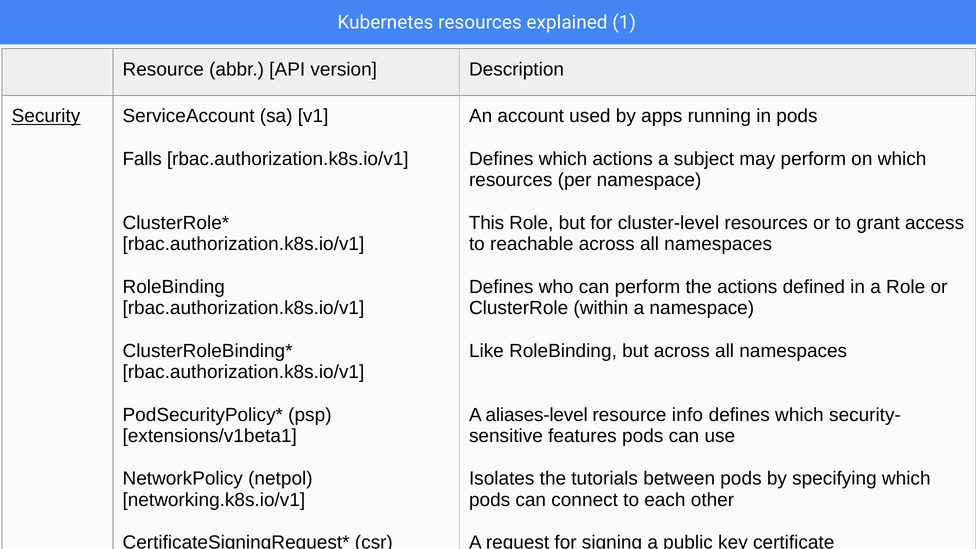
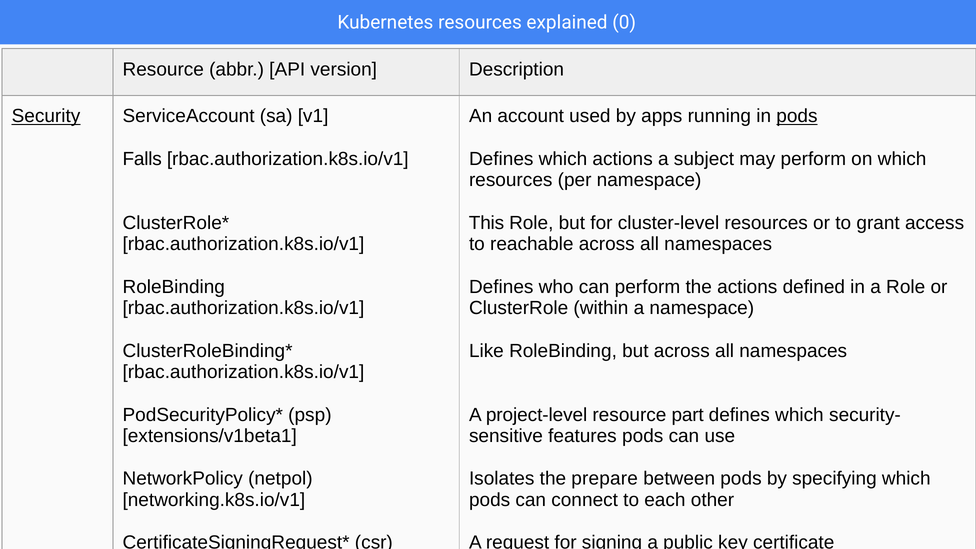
1: 1 -> 0
pods at (797, 116) underline: none -> present
aliases-level: aliases-level -> project-level
info: info -> part
tutorials: tutorials -> prepare
